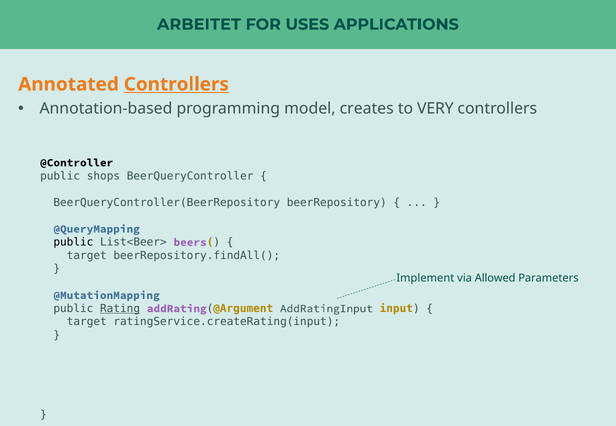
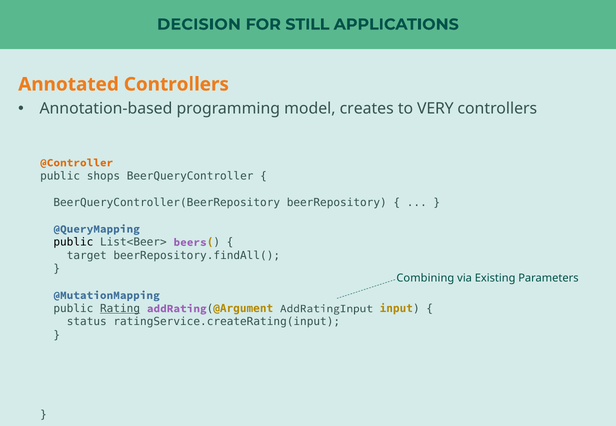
ARBEITET: ARBEITET -> DECISION
USES: USES -> STILL
Controllers at (176, 84) underline: present -> none
@Controller colour: black -> orange
Implement: Implement -> Combining
Allowed: Allowed -> Existing
target at (87, 322): target -> status
